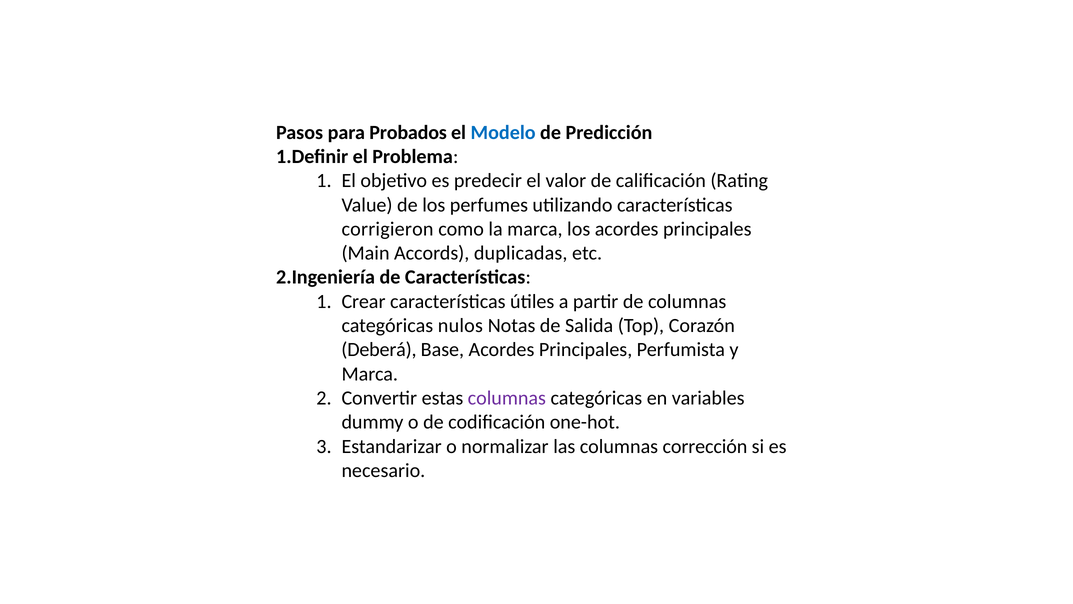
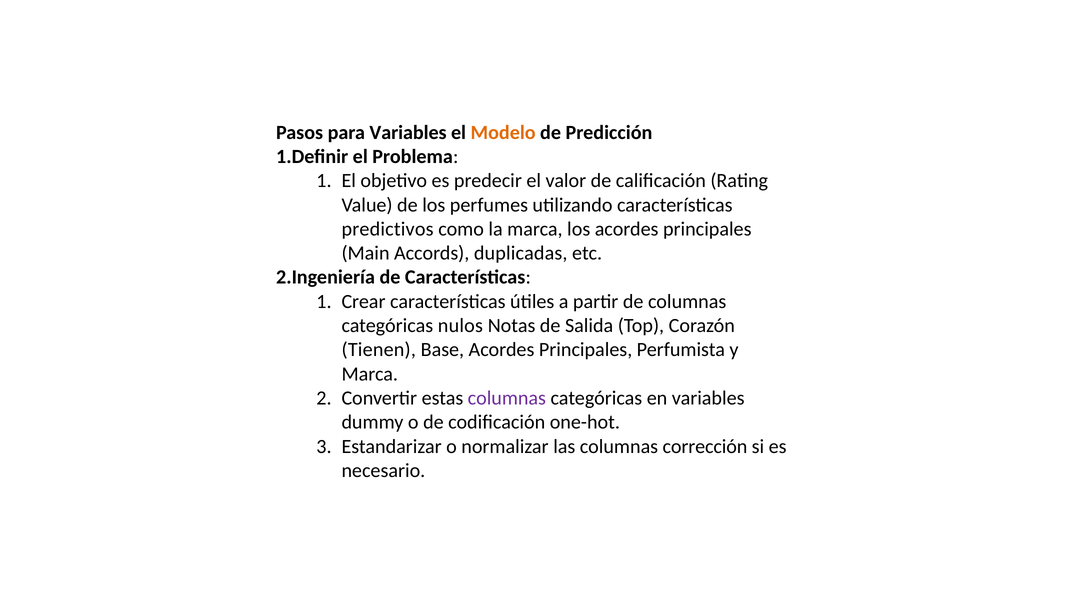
para Probados: Probados -> Variables
Modelo colour: blue -> orange
corrigieron: corrigieron -> predictivos
Deberá: Deberá -> Tienen
